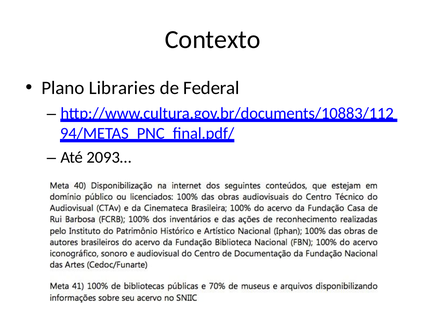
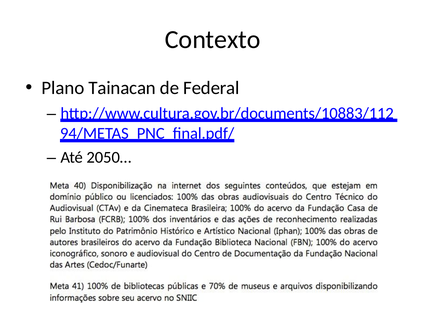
Libraries: Libraries -> Tainacan
2093…: 2093… -> 2050…
